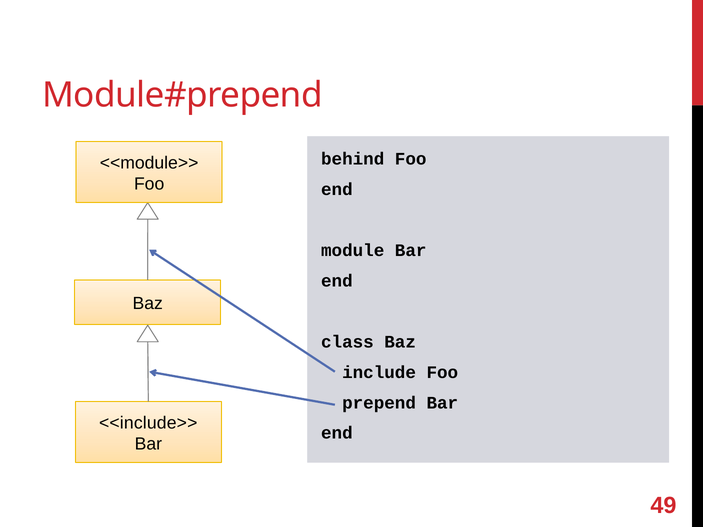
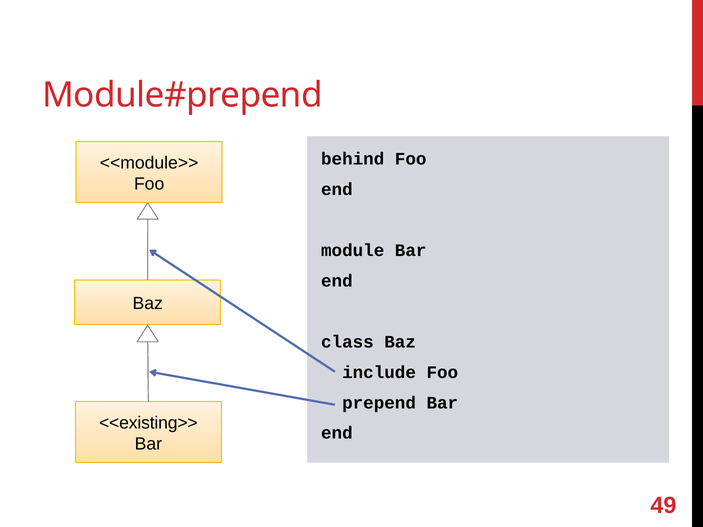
<<include>>: <<include>> -> <<existing>>
